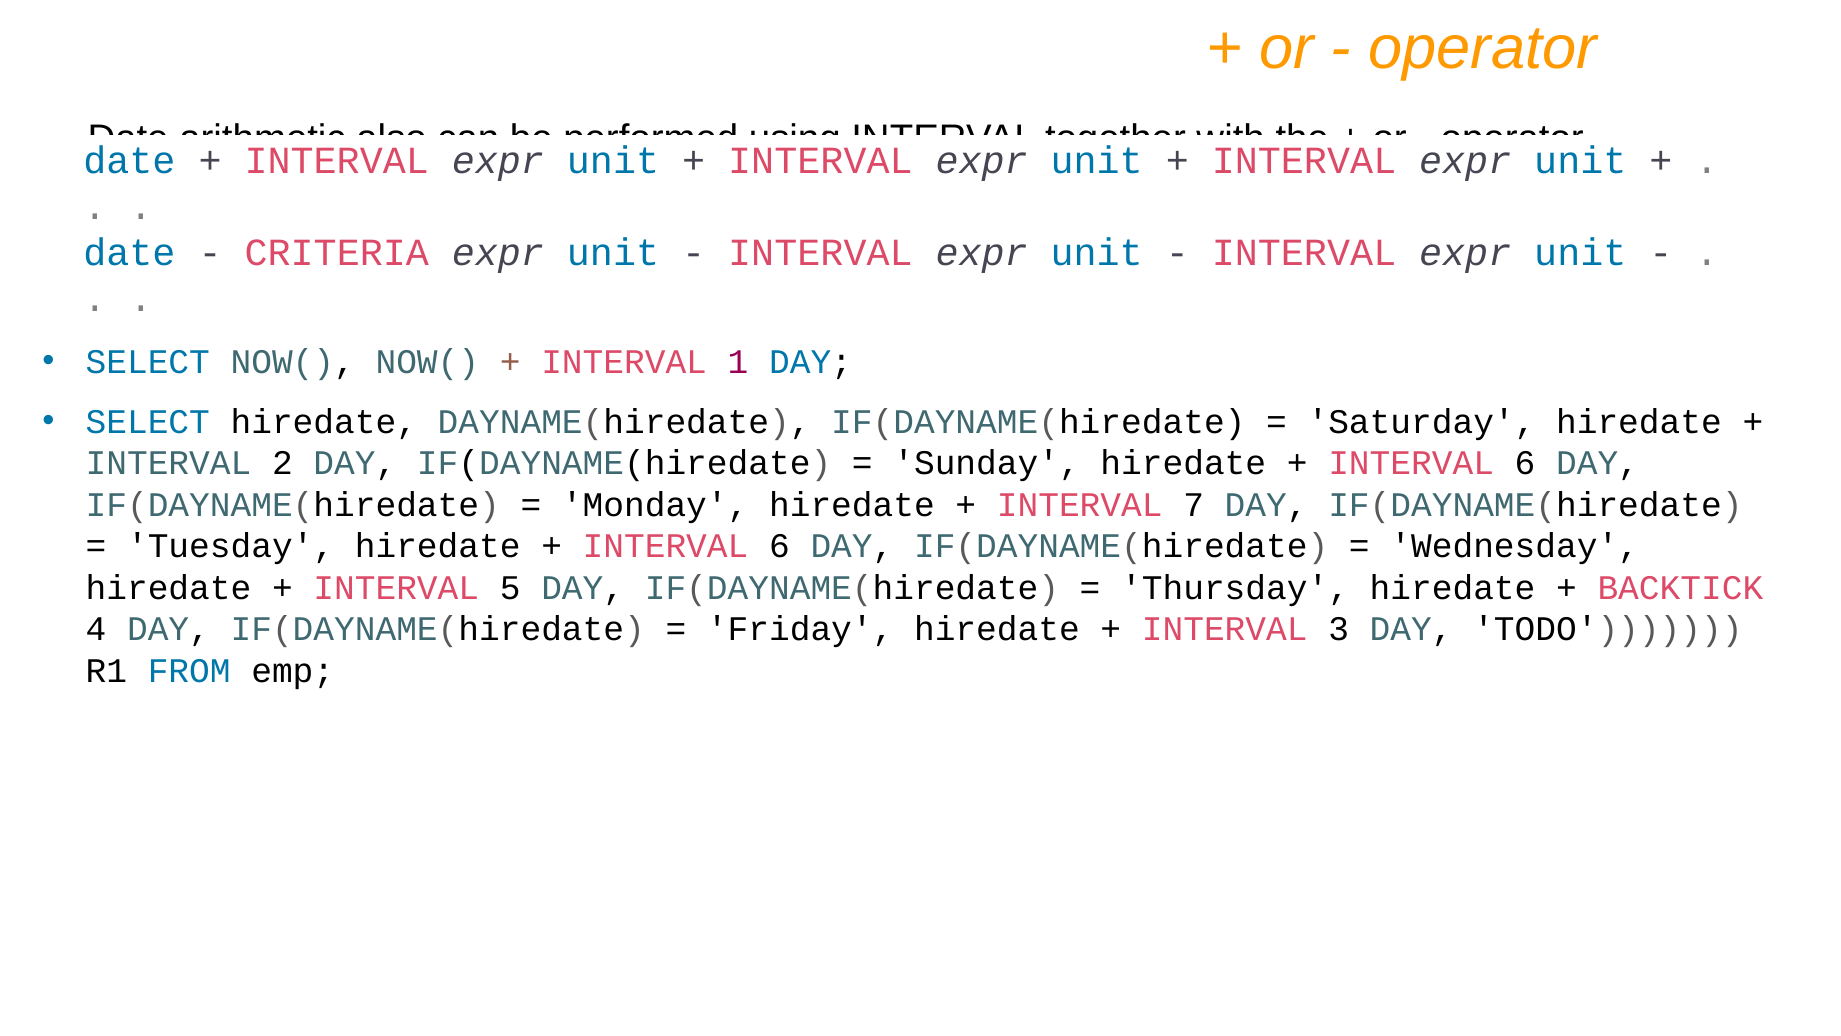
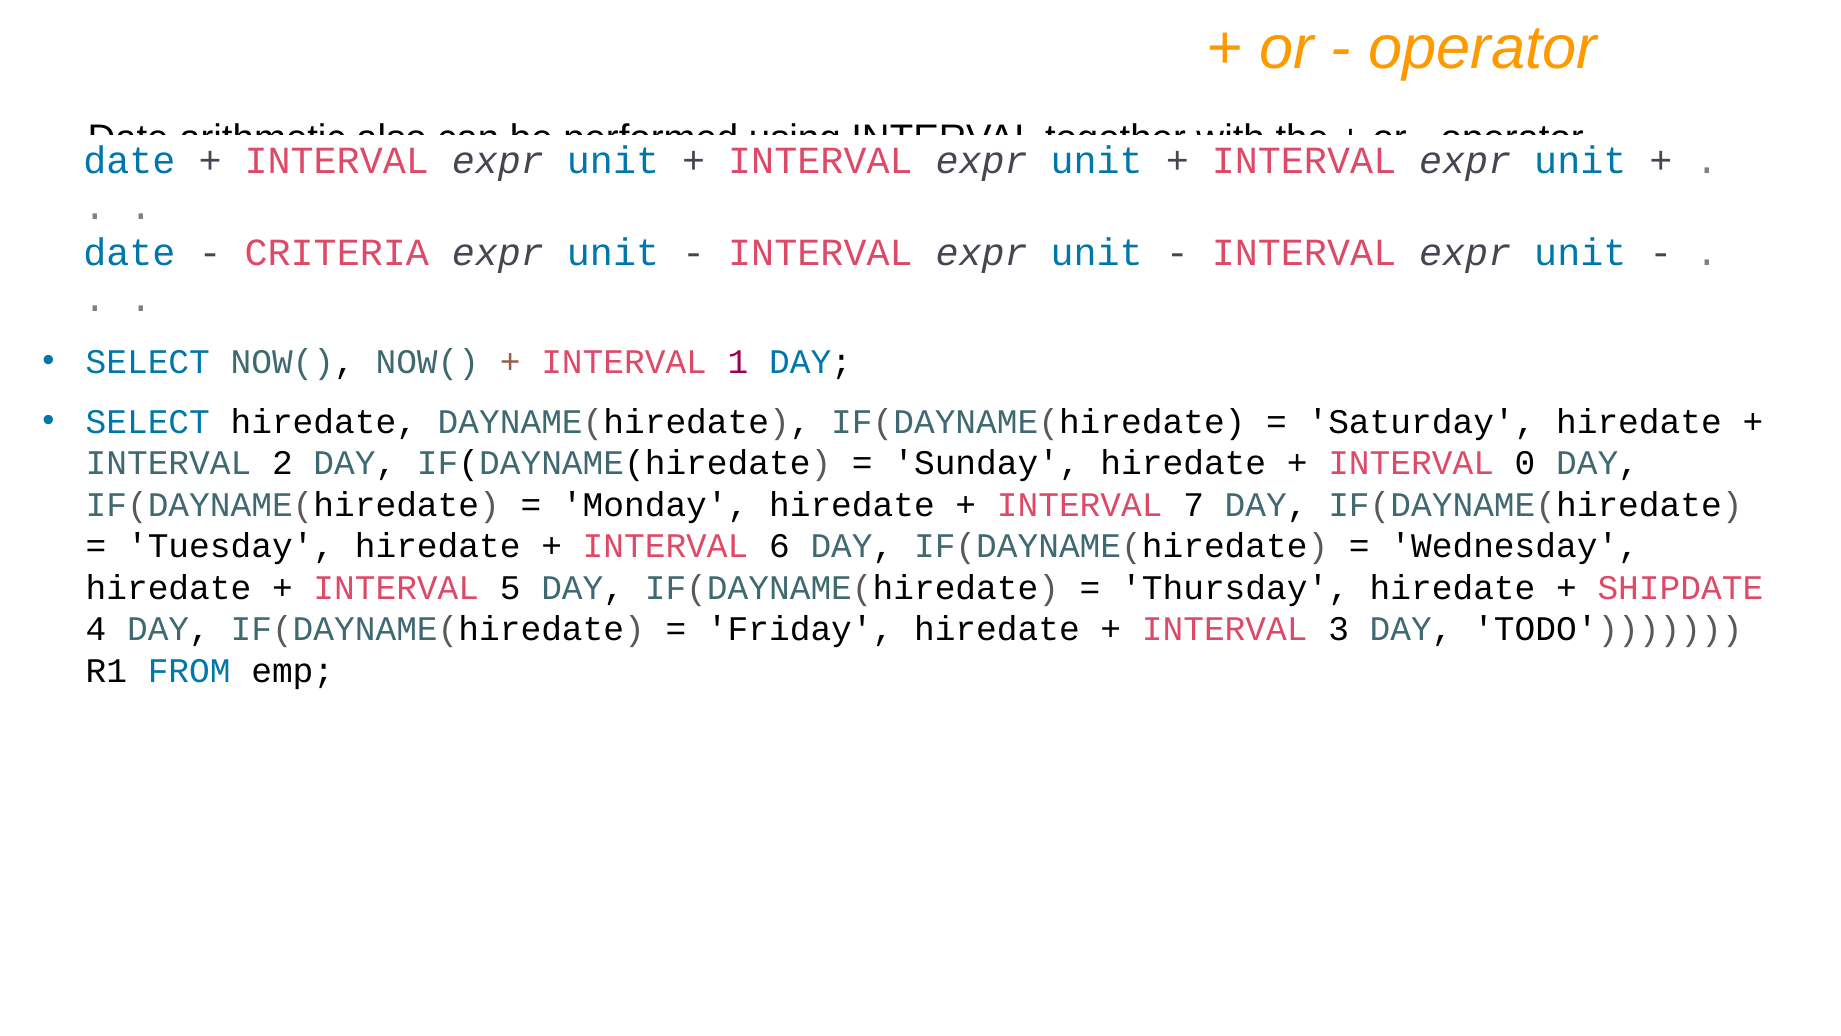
6 at (1525, 463): 6 -> 0
BACKTICK: BACKTICK -> SHIPDATE
